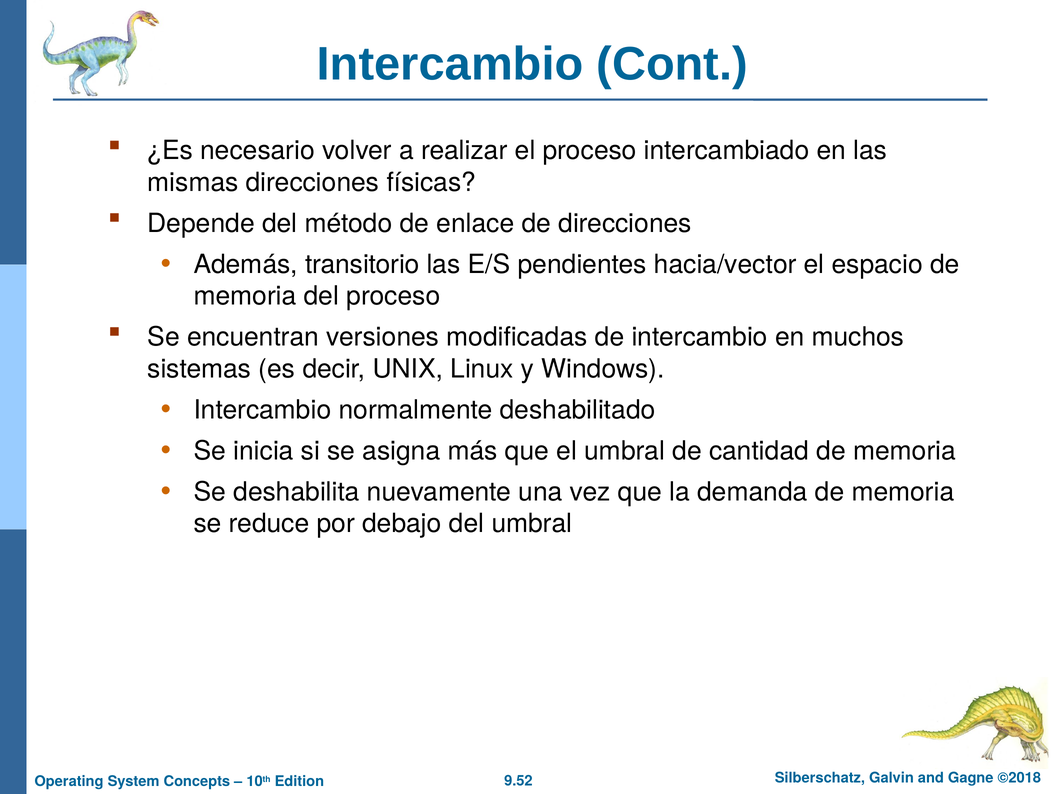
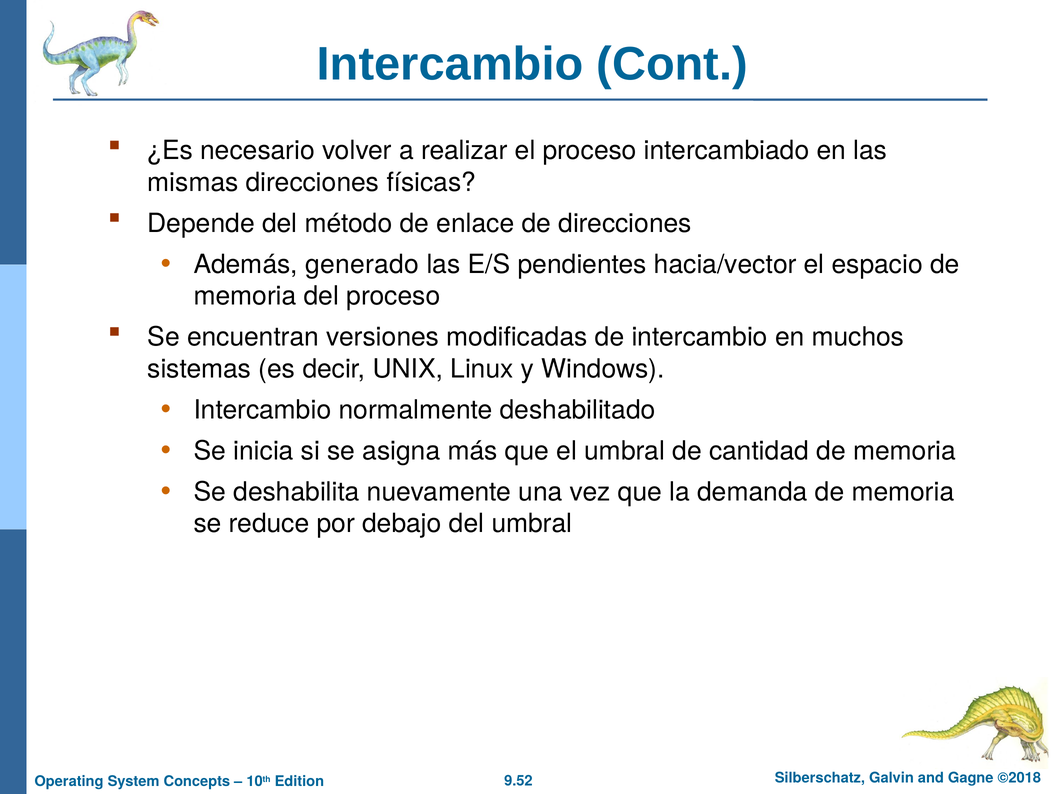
transitorio: transitorio -> generado
